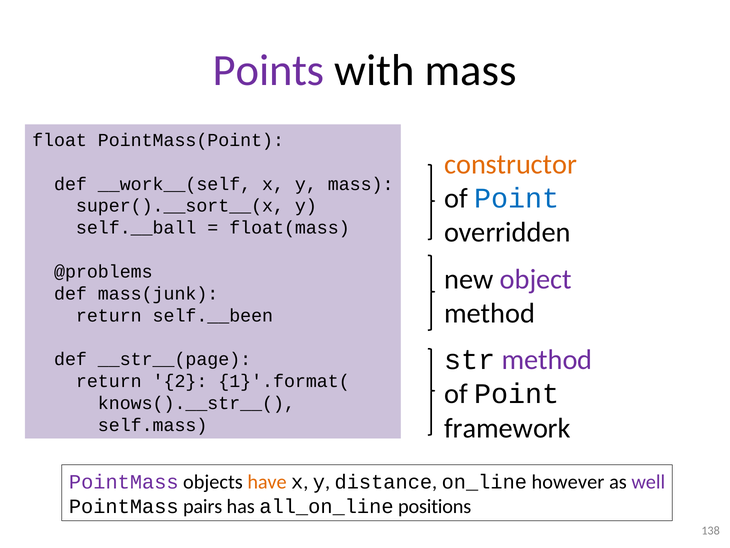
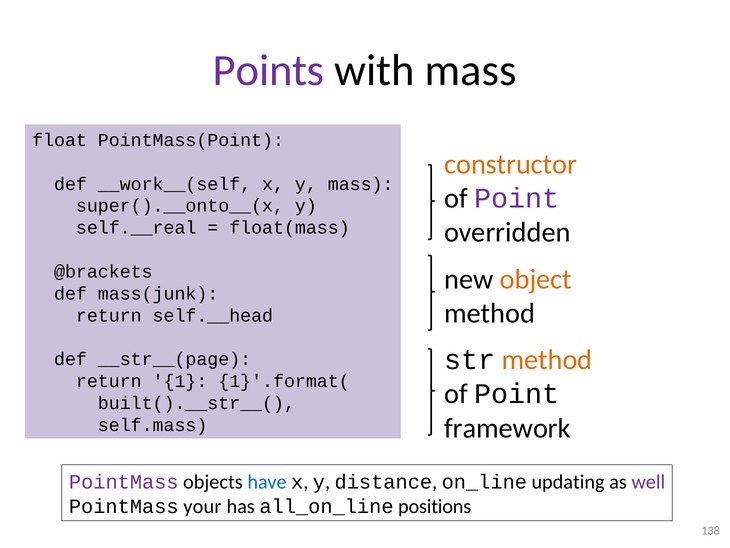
Point at (517, 198) colour: blue -> purple
super().__sort__(x: super().__sort__(x -> super().__onto__(x
self.__ball: self.__ball -> self.__real
@problems: @problems -> @brackets
object colour: purple -> orange
self.__been: self.__been -> self.__head
method at (547, 360) colour: purple -> orange
2: 2 -> 1
knows().__str__(: knows().__str__( -> built().__str__(
have colour: orange -> blue
however: however -> updating
pairs: pairs -> your
